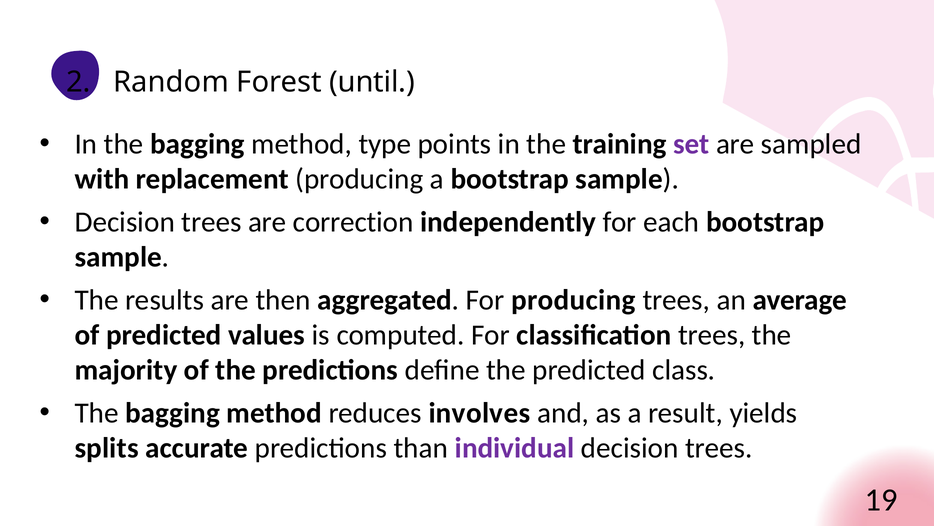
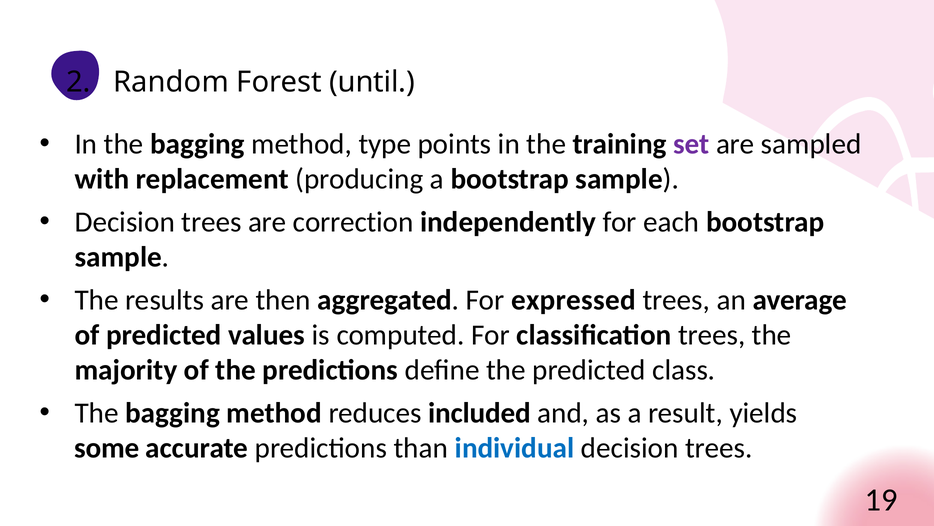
For producing: producing -> expressed
involves: involves -> included
splits: splits -> some
individual colour: purple -> blue
